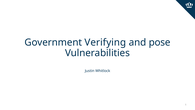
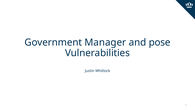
Verifying: Verifying -> Manager
